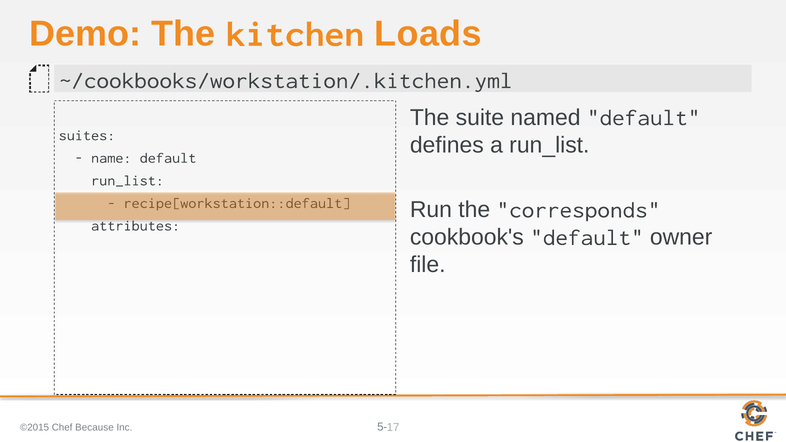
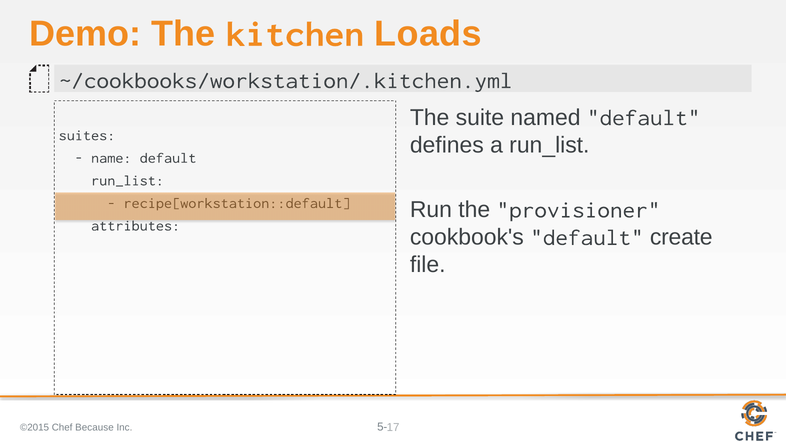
corresponds: corresponds -> provisioner
owner: owner -> create
